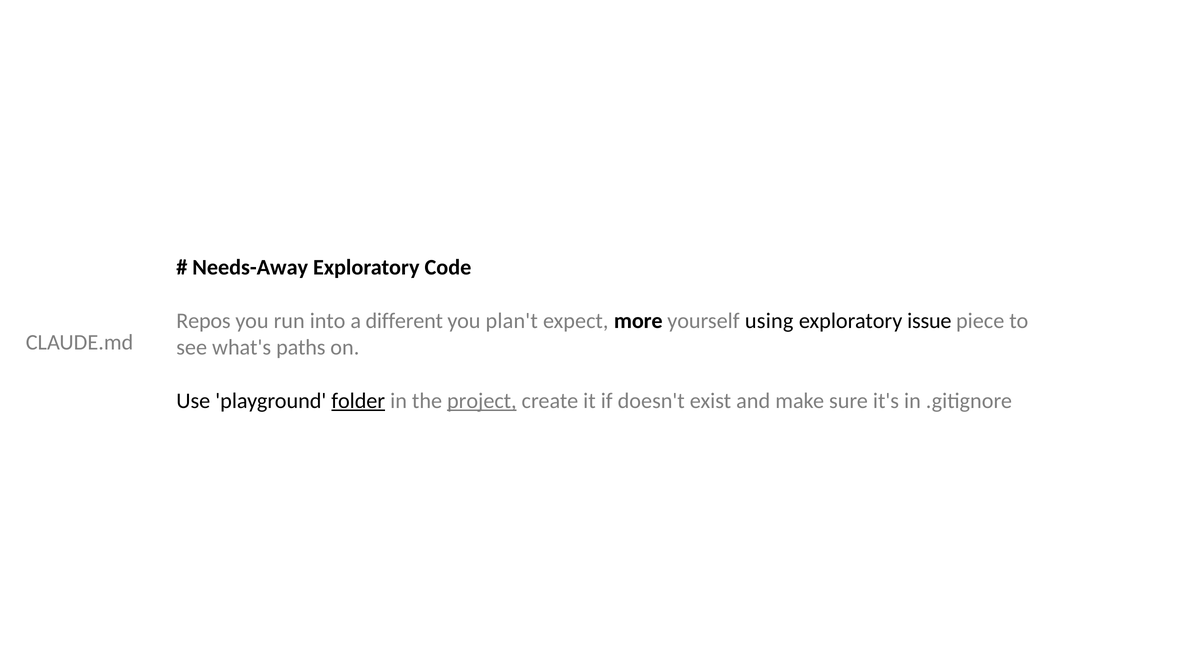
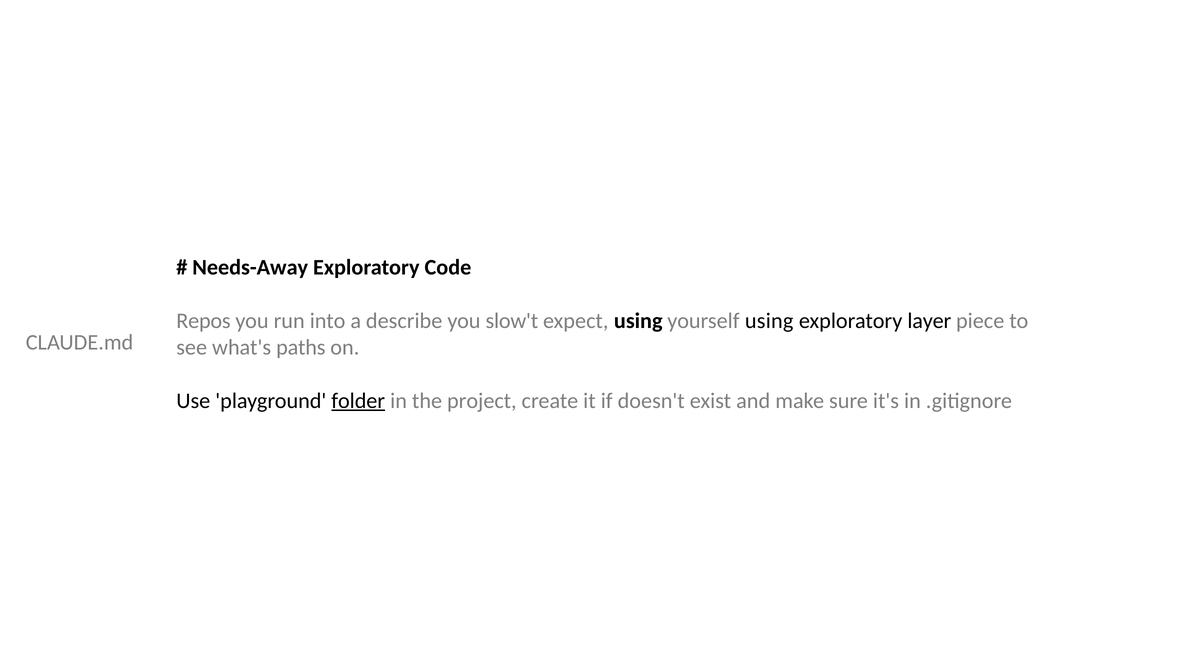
different: different -> describe
plan't: plan't -> slow't
expect more: more -> using
issue: issue -> layer
project underline: present -> none
